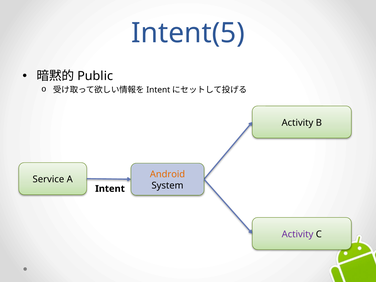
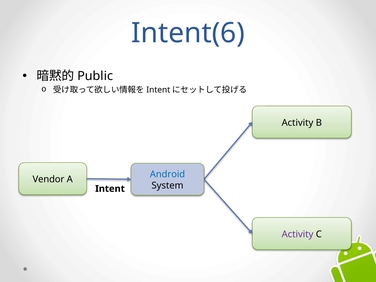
Intent(5: Intent(5 -> Intent(6
Android colour: orange -> blue
Service: Service -> Vendor
